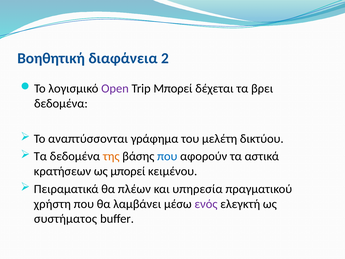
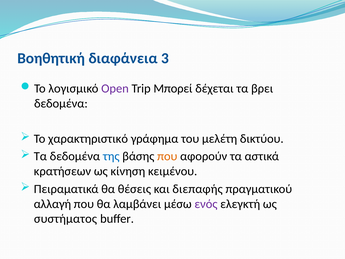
2: 2 -> 3
αναπτύσσονται: αναπτύσσονται -> χαρακτηριστικό
της colour: orange -> blue
που at (167, 156) colour: blue -> orange
ως μπορεί: μπορεί -> κίνηση
πλέων: πλέων -> θέσεις
υπηρεσία: υπηρεσία -> διεπαφής
χρήστη: χρήστη -> αλλαγή
